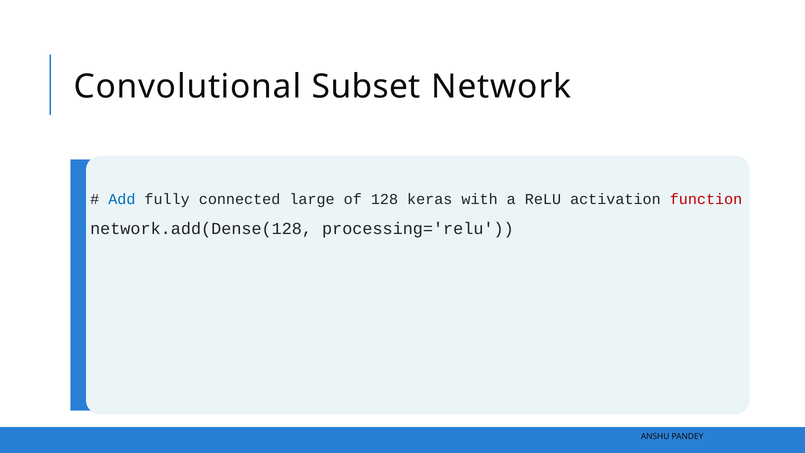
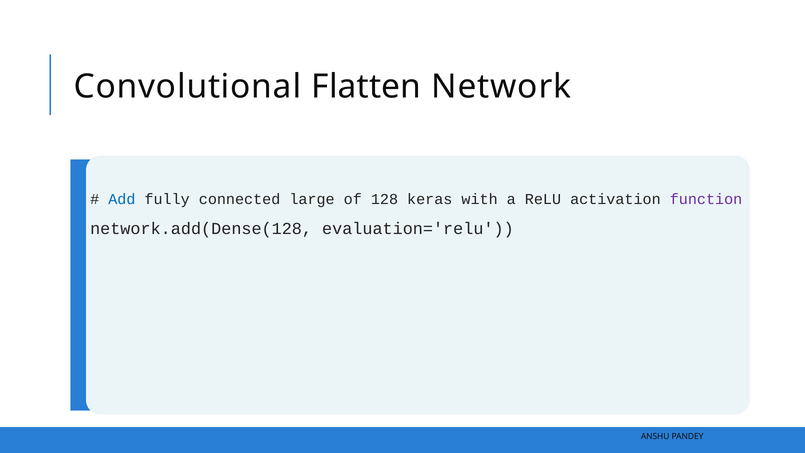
Subset: Subset -> Flatten
function colour: red -> purple
processing='relu: processing='relu -> evaluation='relu
